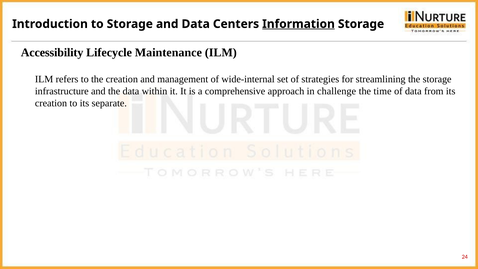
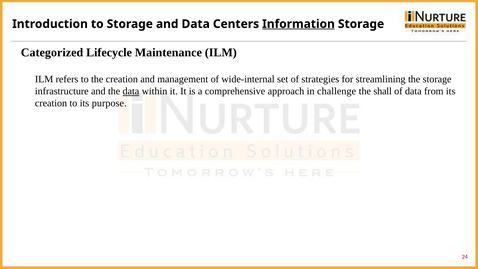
Accessibility: Accessibility -> Categorized
data at (131, 91) underline: none -> present
time: time -> shall
separate: separate -> purpose
